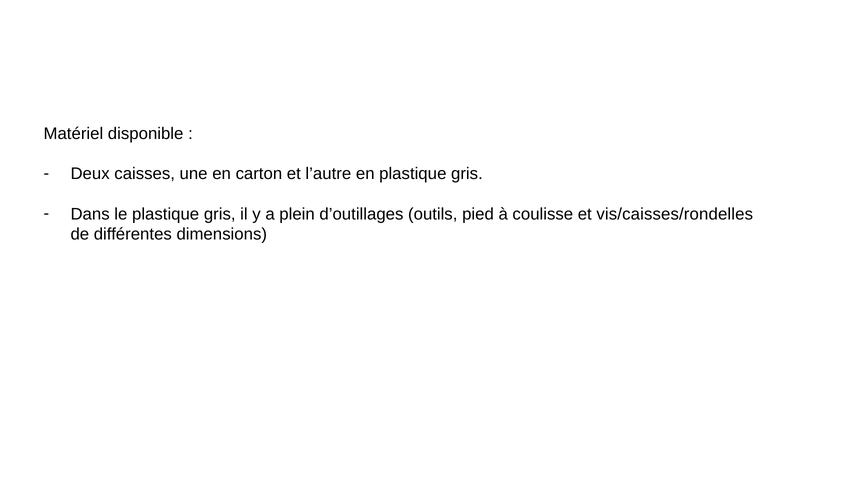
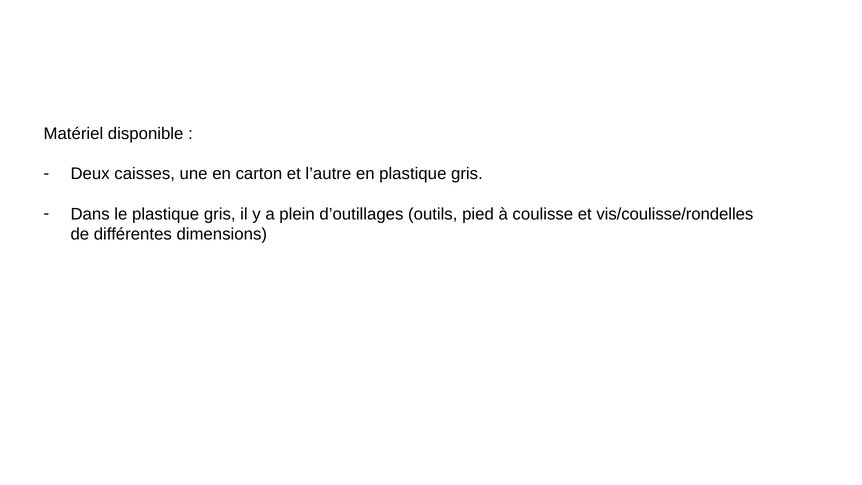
vis/caisses/rondelles: vis/caisses/rondelles -> vis/coulisse/rondelles
